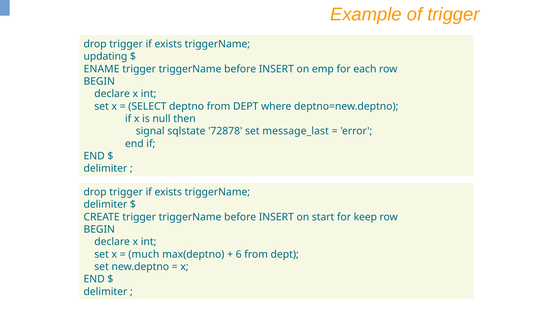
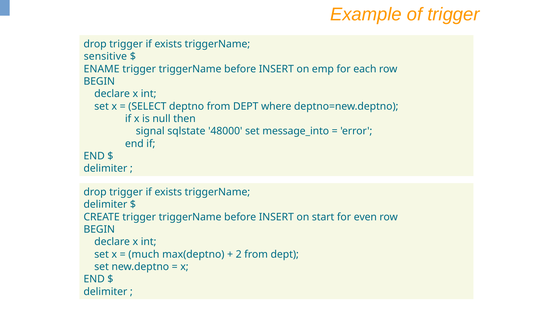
updating: updating -> sensitive
72878: 72878 -> 48000
message_last: message_last -> message_into
keep: keep -> even
6: 6 -> 2
